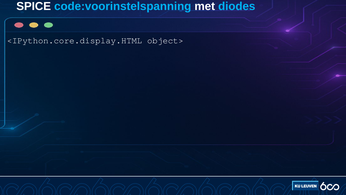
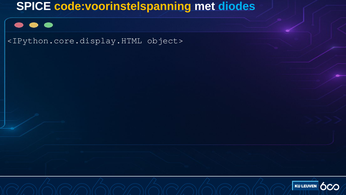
code:voorinstelspanning colour: light blue -> yellow
